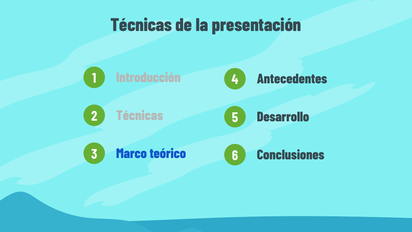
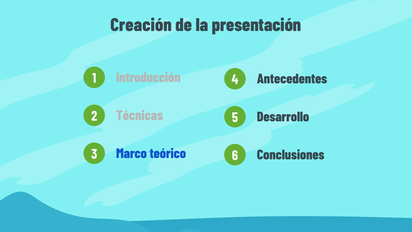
Técnicas at (141, 25): Técnicas -> Creación
